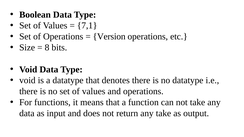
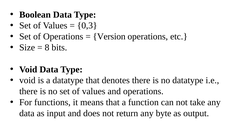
7,1: 7,1 -> 0,3
any take: take -> byte
